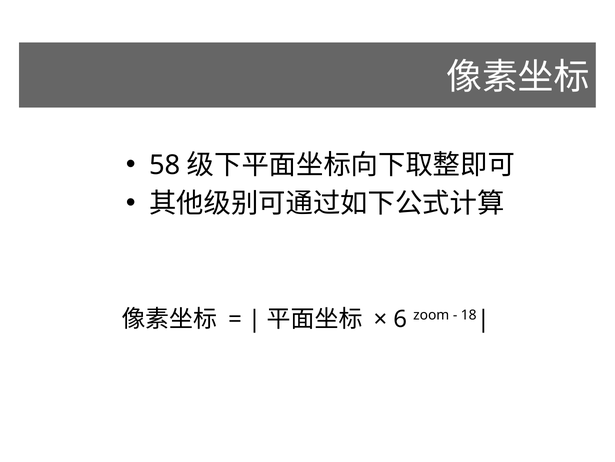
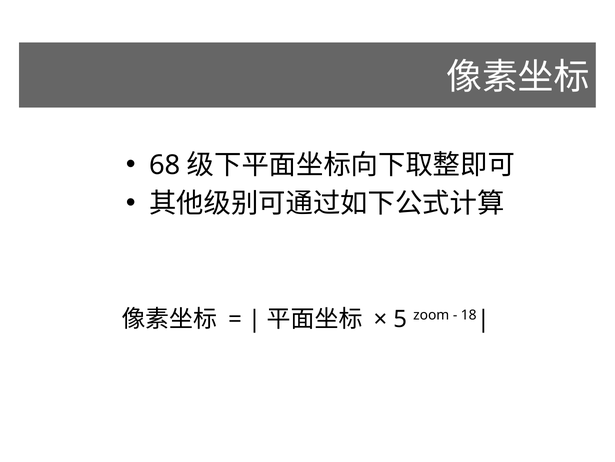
58: 58 -> 68
6: 6 -> 5
